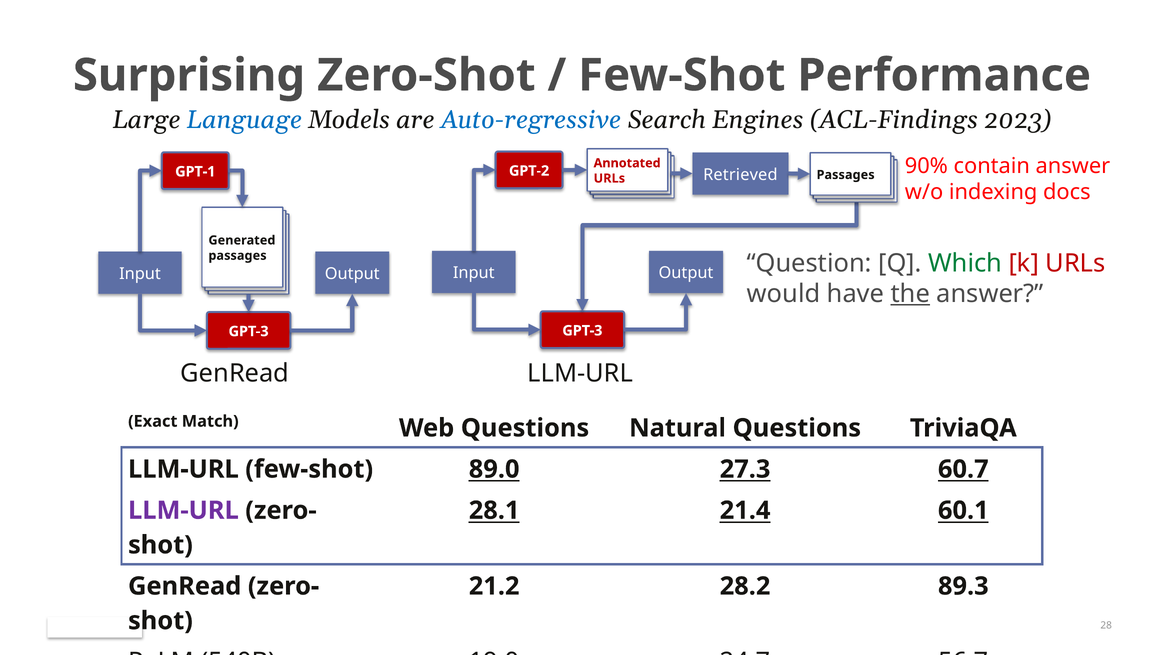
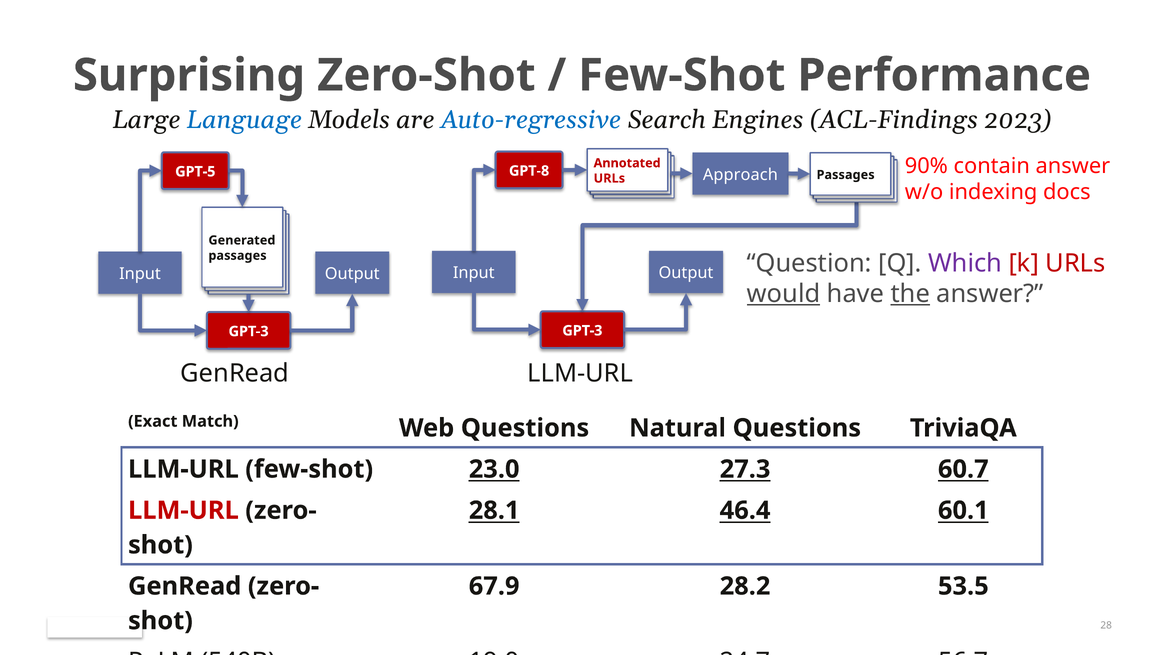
GPT-2: GPT-2 -> GPT-8
GPT-1: GPT-1 -> GPT-5
Retrieved: Retrieved -> Approach
Which colour: green -> purple
would underline: none -> present
89.0: 89.0 -> 23.0
LLM-URL at (183, 510) colour: purple -> red
21.4: 21.4 -> 46.4
21.2: 21.2 -> 67.9
89.3: 89.3 -> 53.5
